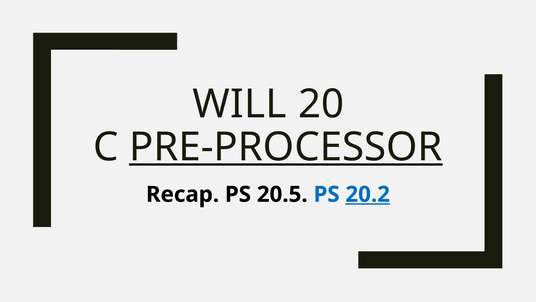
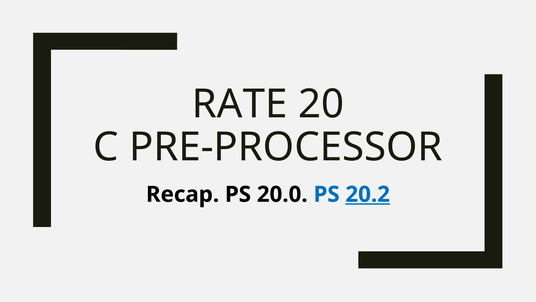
WILL: WILL -> RATE
PRE-PROCESSOR underline: present -> none
20.5: 20.5 -> 20.0
